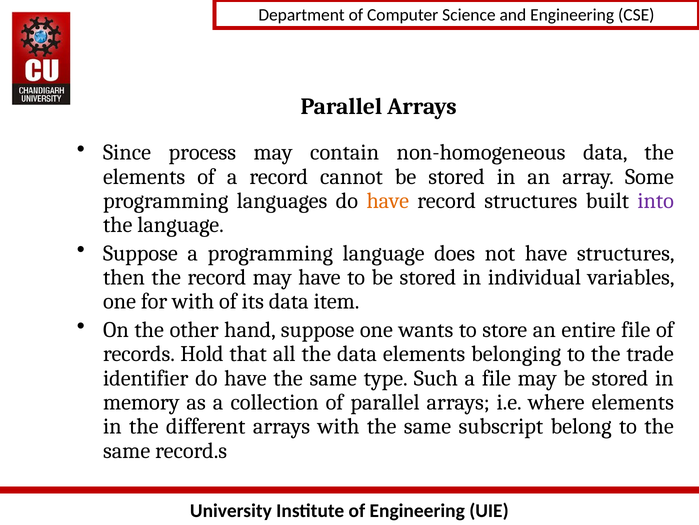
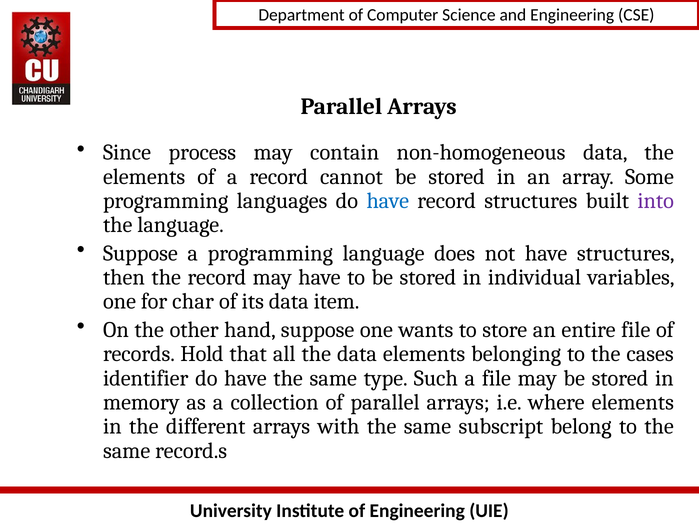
have at (388, 201) colour: orange -> blue
for with: with -> char
trade: trade -> cases
